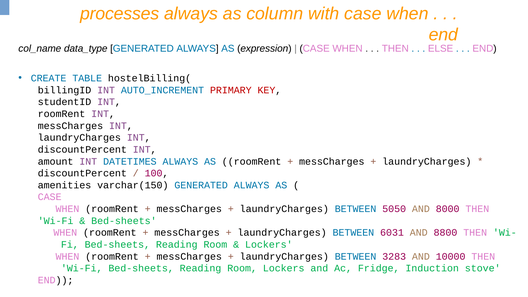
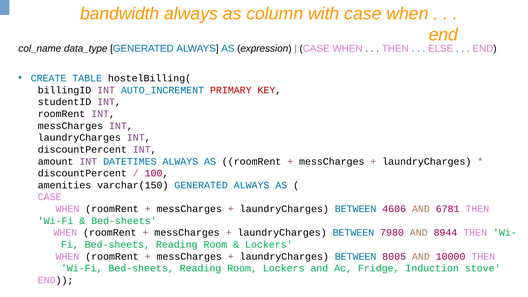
processes: processes -> bandwidth
5050: 5050 -> 4606
8000: 8000 -> 6781
6031: 6031 -> 7980
8800: 8800 -> 8944
3283: 3283 -> 8005
